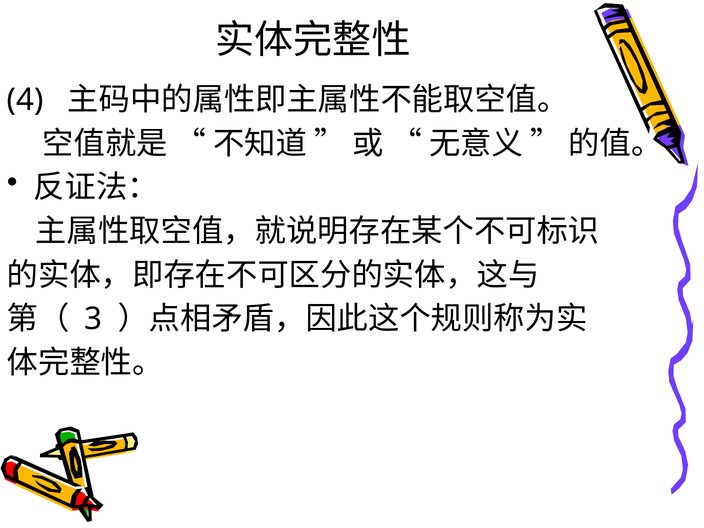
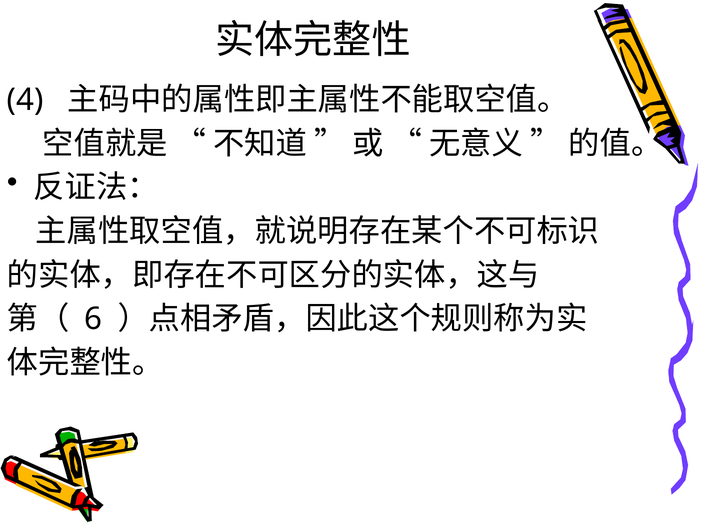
3: 3 -> 6
